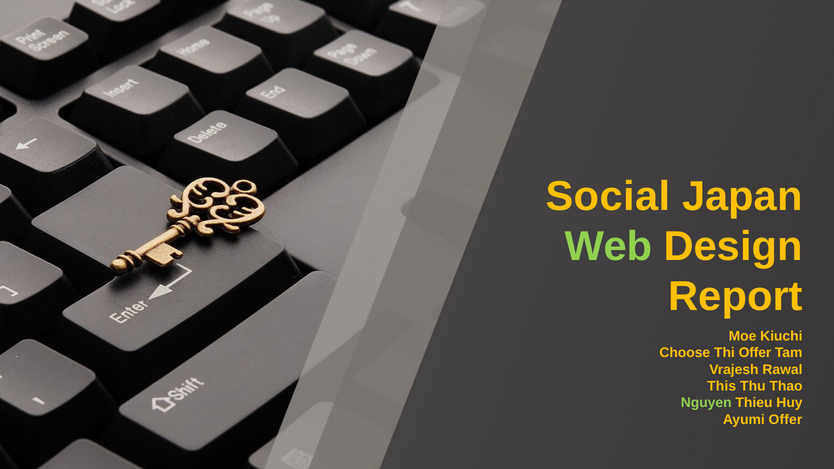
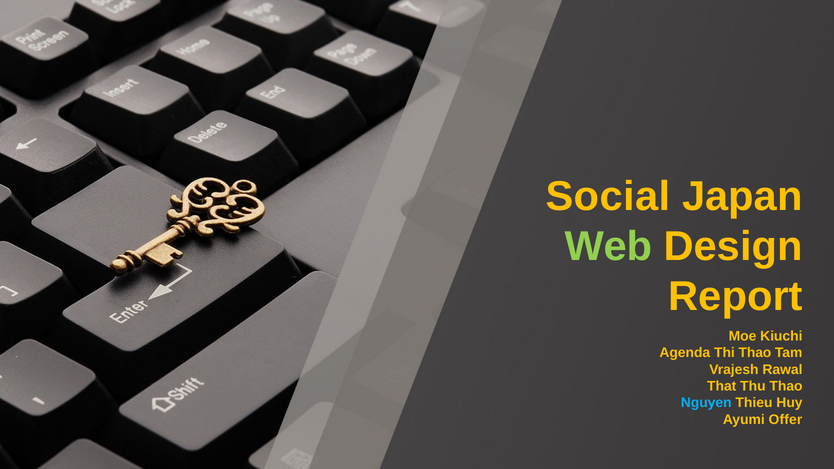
Choose: Choose -> Agenda
Thi Offer: Offer -> Thao
This: This -> That
Nguyen colour: light green -> light blue
